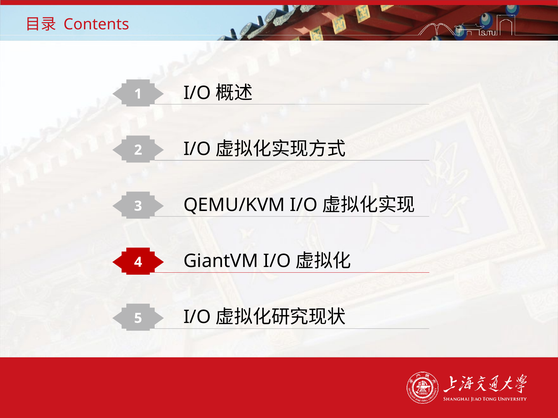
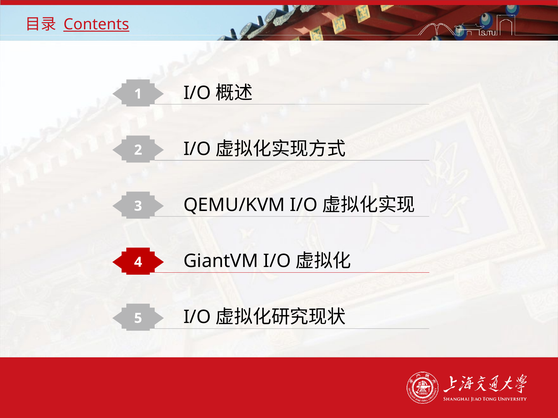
Contents underline: none -> present
